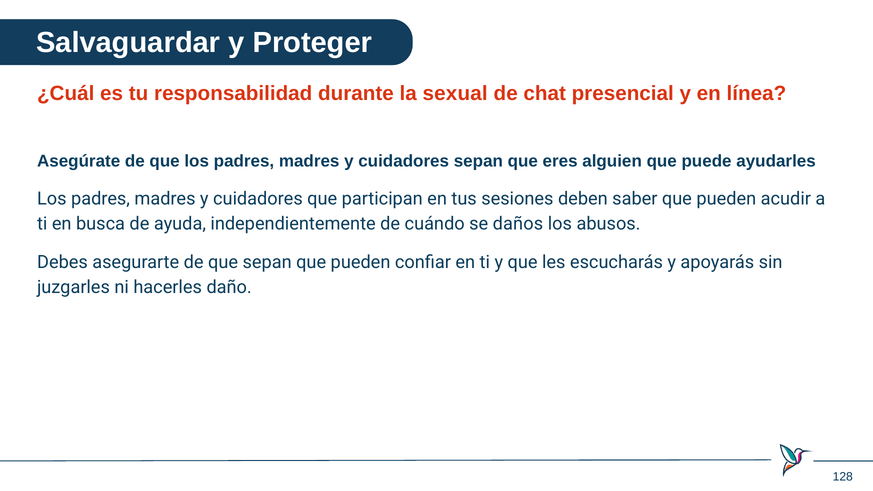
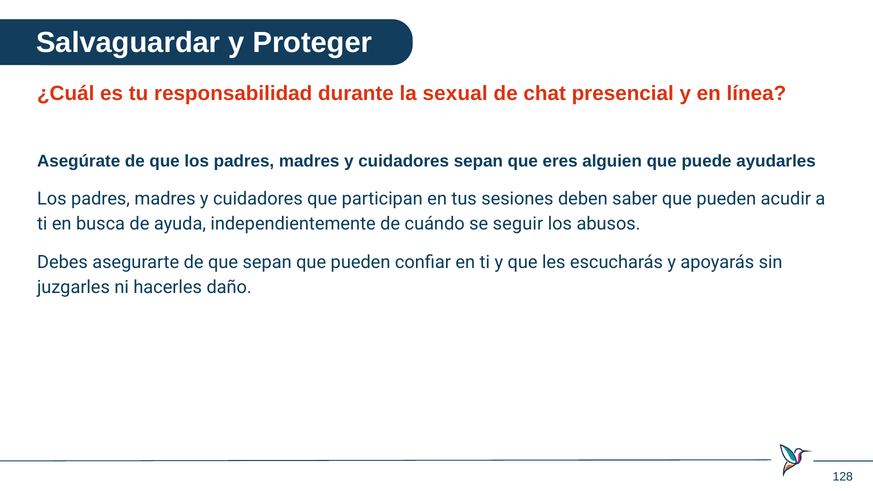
daños: daños -> seguir
